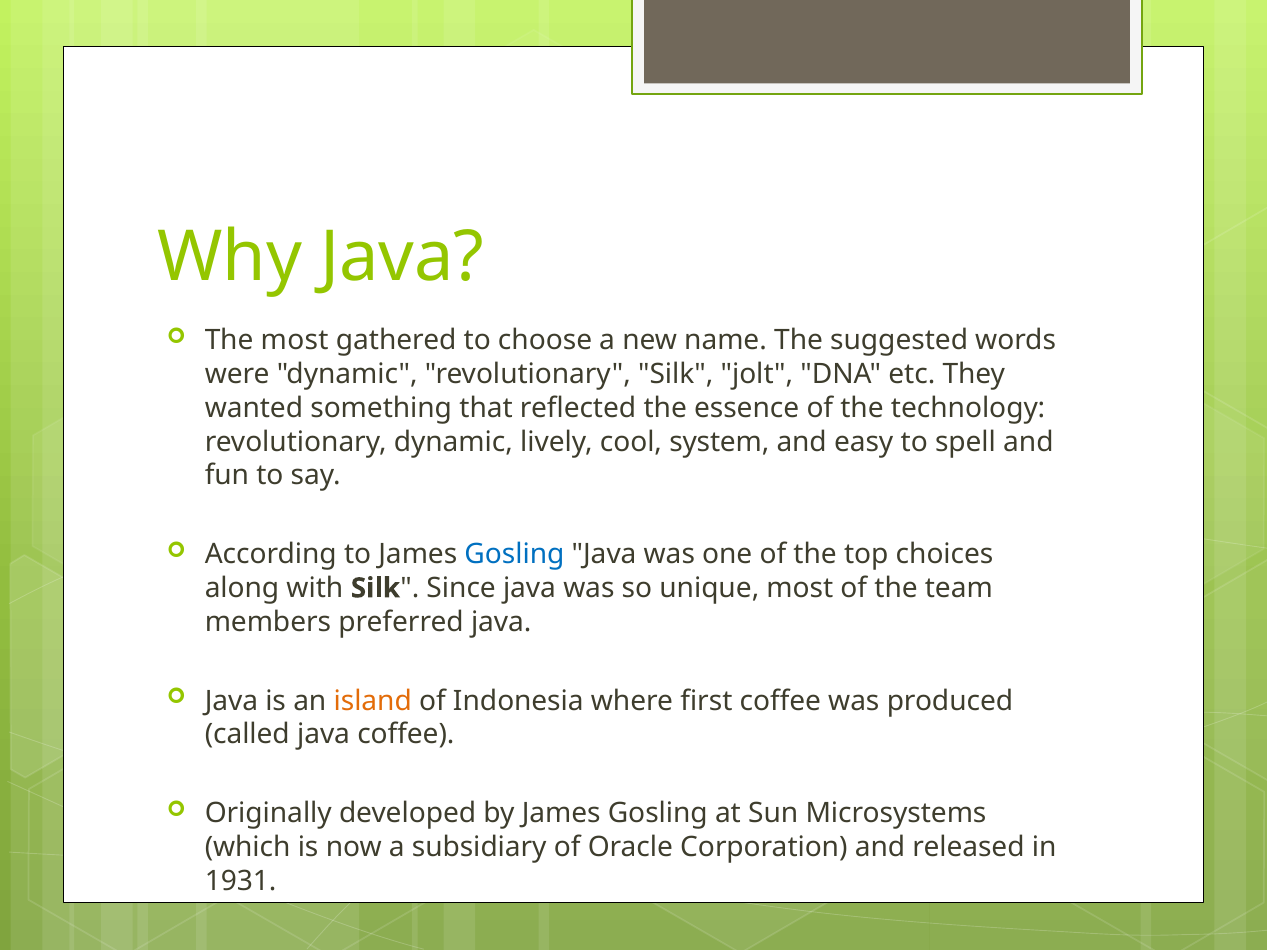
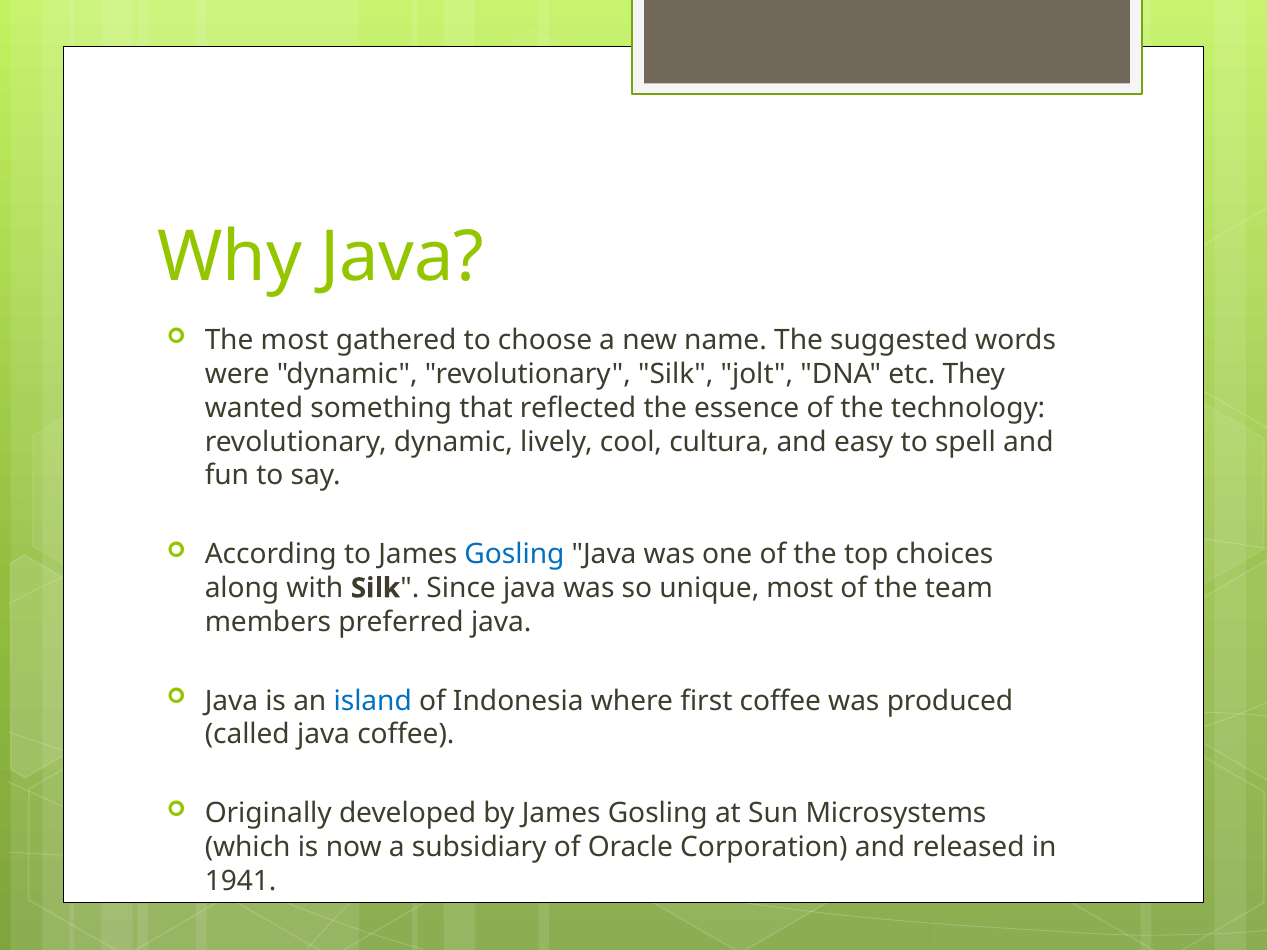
system: system -> cultura
island colour: orange -> blue
1931: 1931 -> 1941
